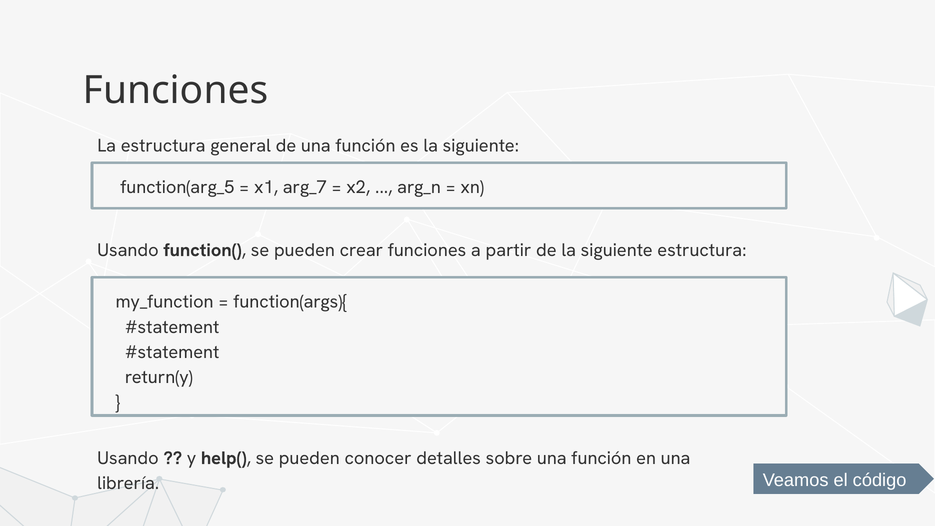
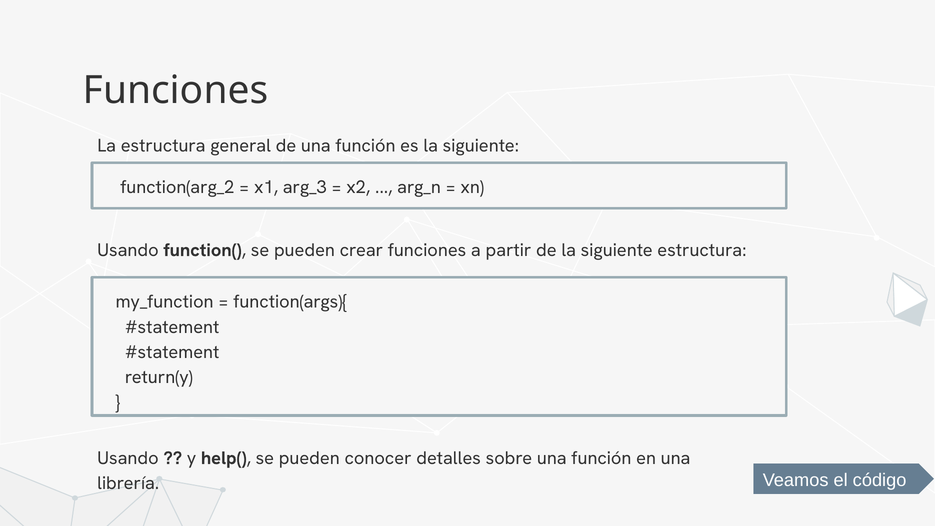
function(arg_5: function(arg_5 -> function(arg_2
arg_7: arg_7 -> arg_3
